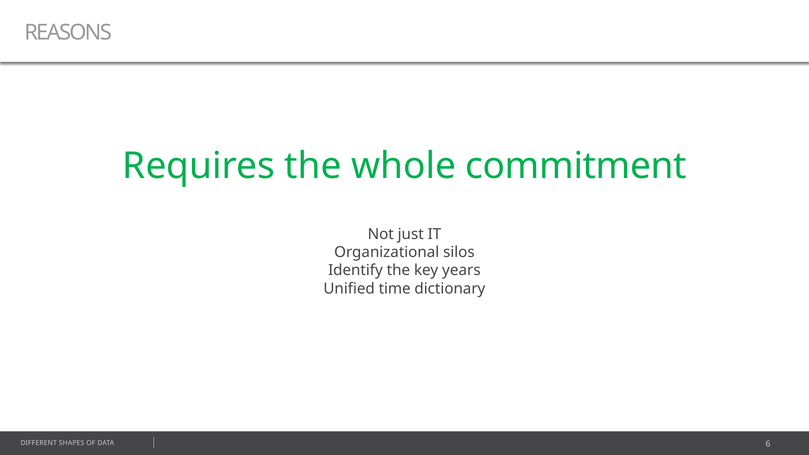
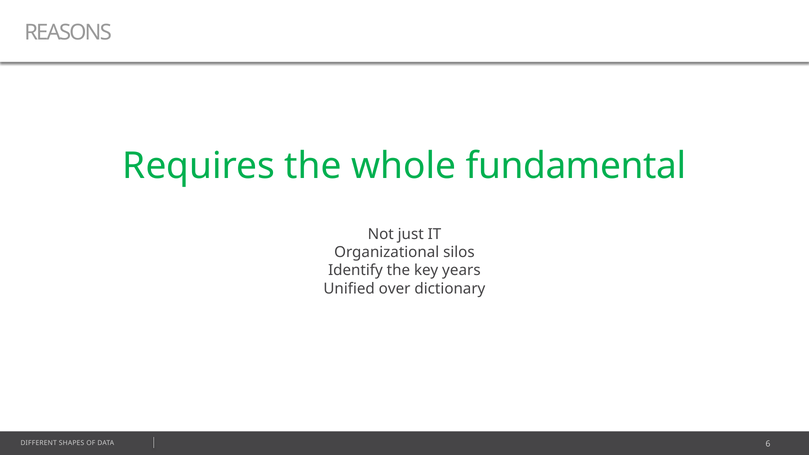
commitment: commitment -> fundamental
time: time -> over
